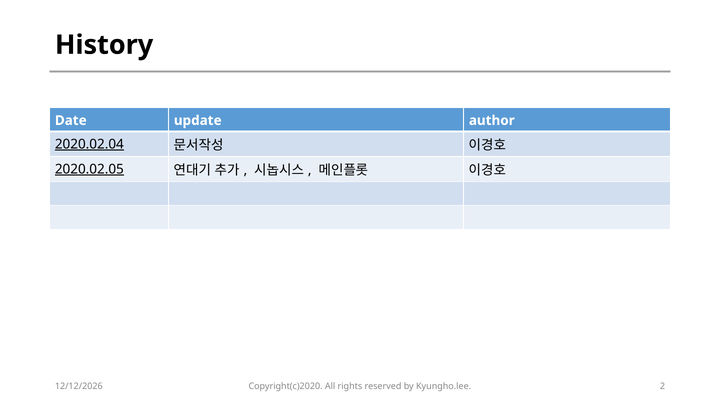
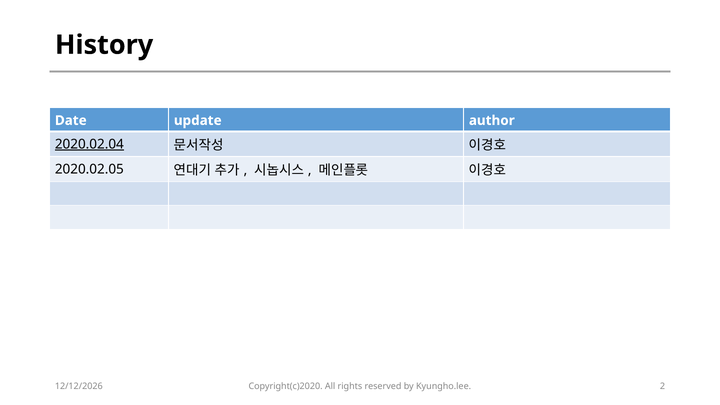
2020.02.05 underline: present -> none
